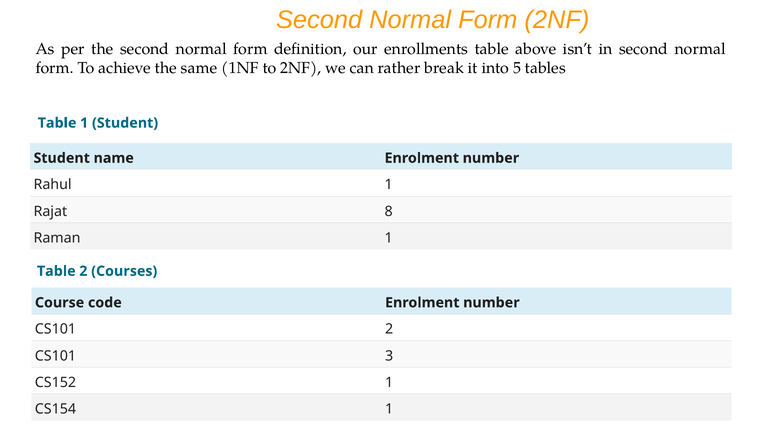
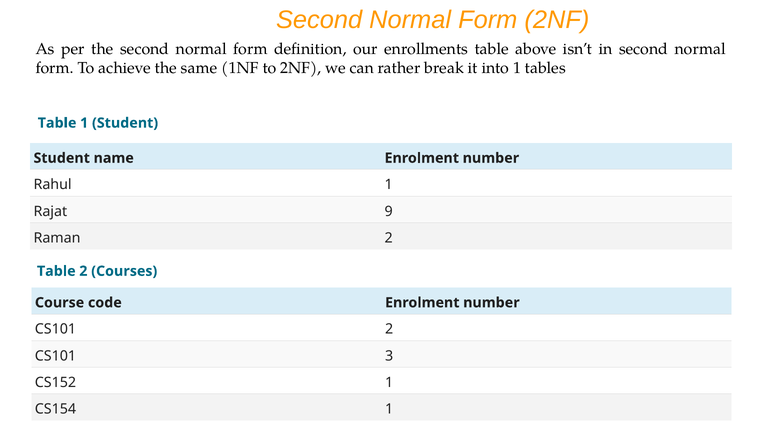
into 5: 5 -> 1
8: 8 -> 9
Raman 1: 1 -> 2
